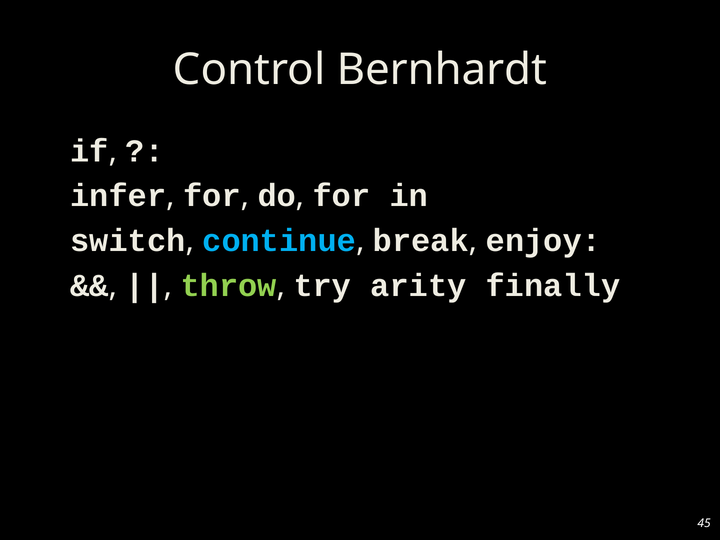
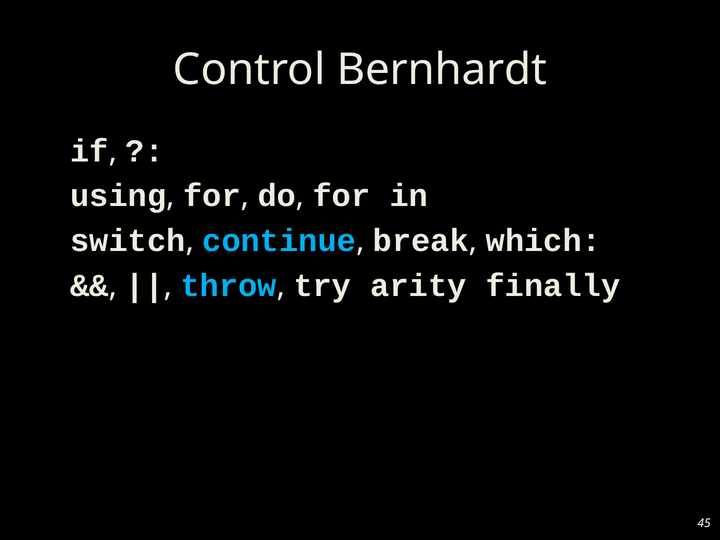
infer: infer -> using
enjoy: enjoy -> which
throw colour: light green -> light blue
